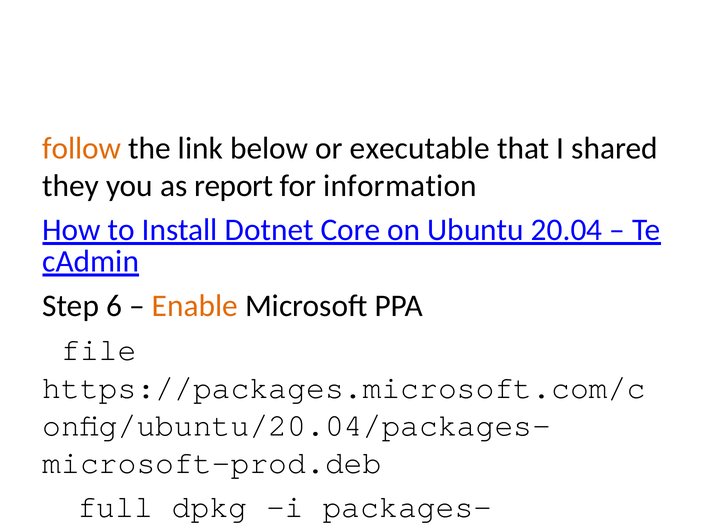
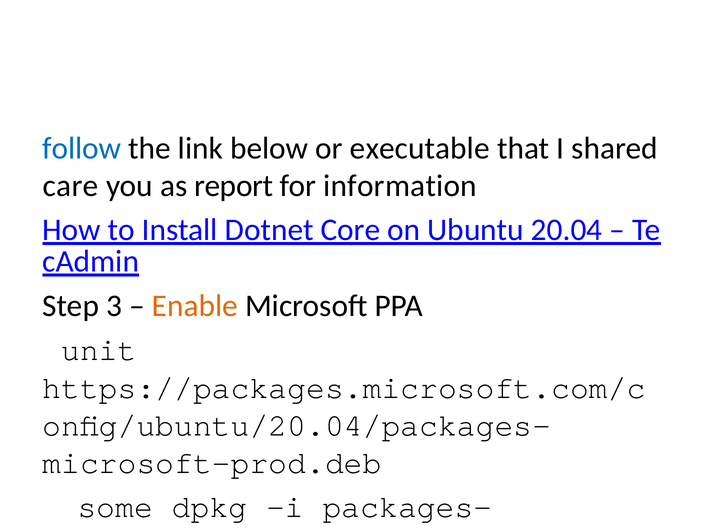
follow colour: orange -> blue
they: they -> care
6: 6 -> 3
file: file -> unit
full: full -> some
